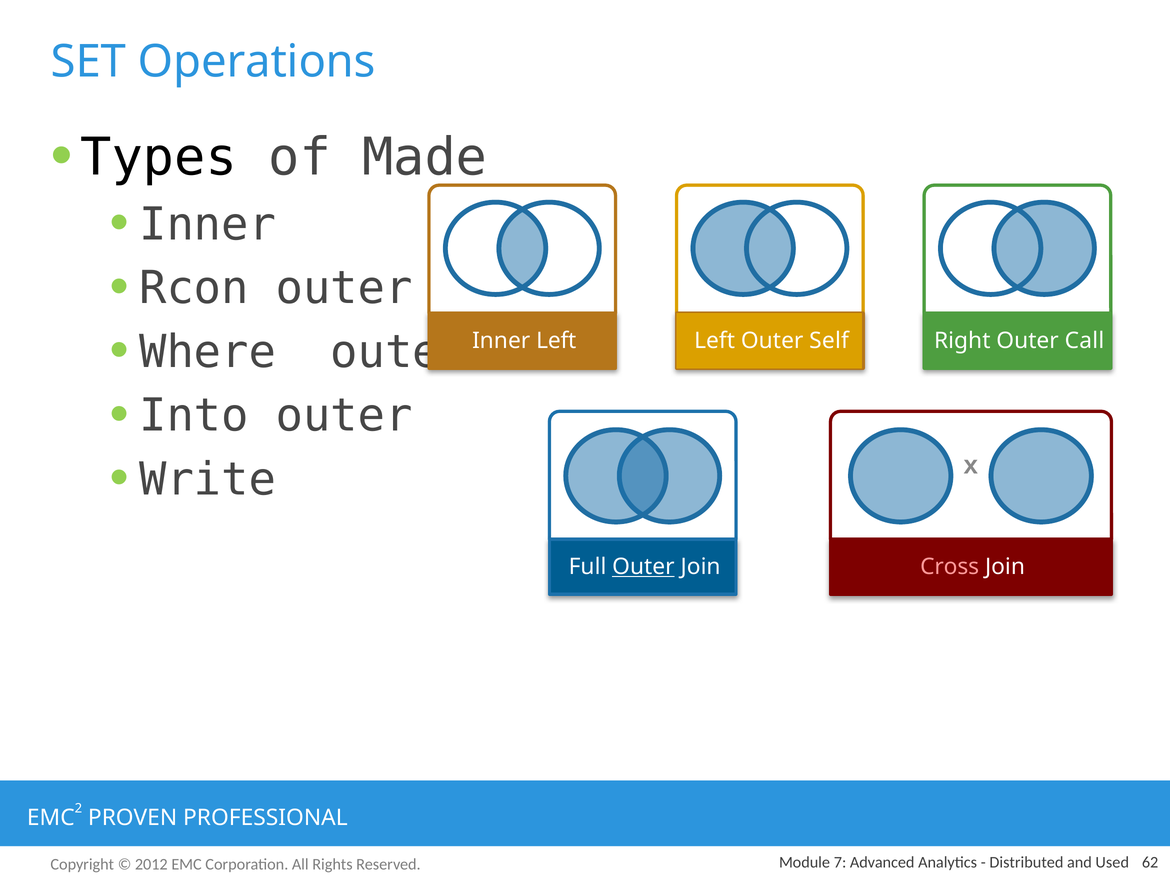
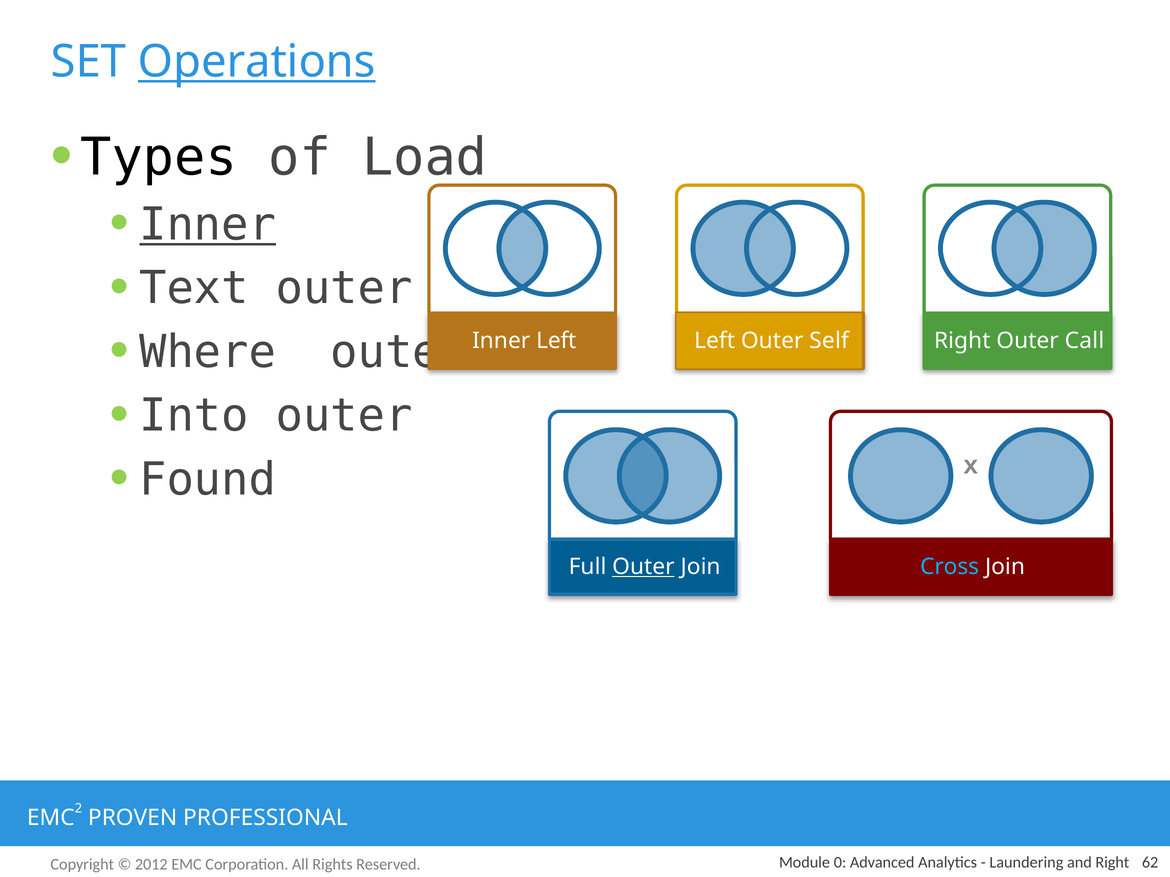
Operations underline: none -> present
Made: Made -> Load
Inner at (208, 225) underline: none -> present
Rcon: Rcon -> Text
Write: Write -> Found
Cross colour: pink -> light blue
7: 7 -> 0
Distributed: Distributed -> Laundering
and Used: Used -> Right
